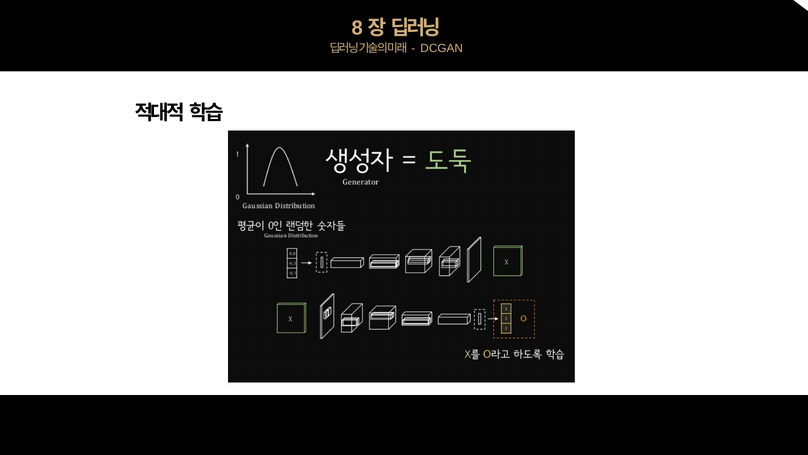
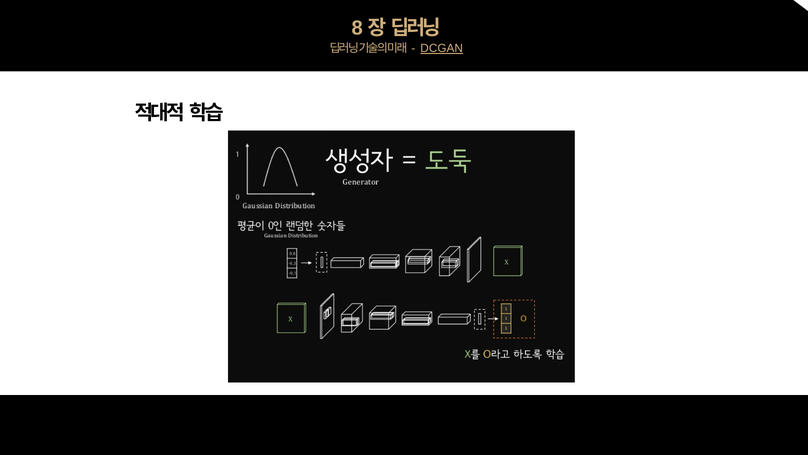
DCGAN underline: none -> present
